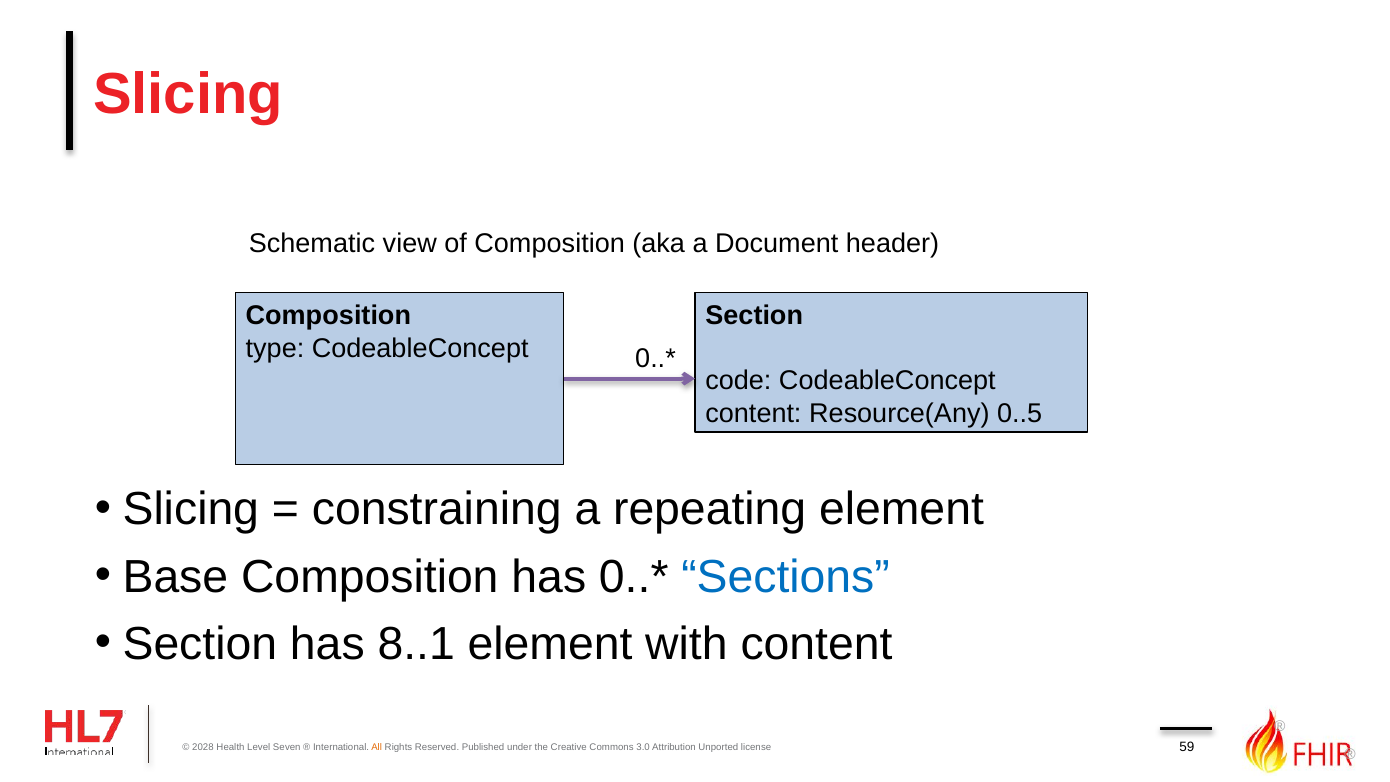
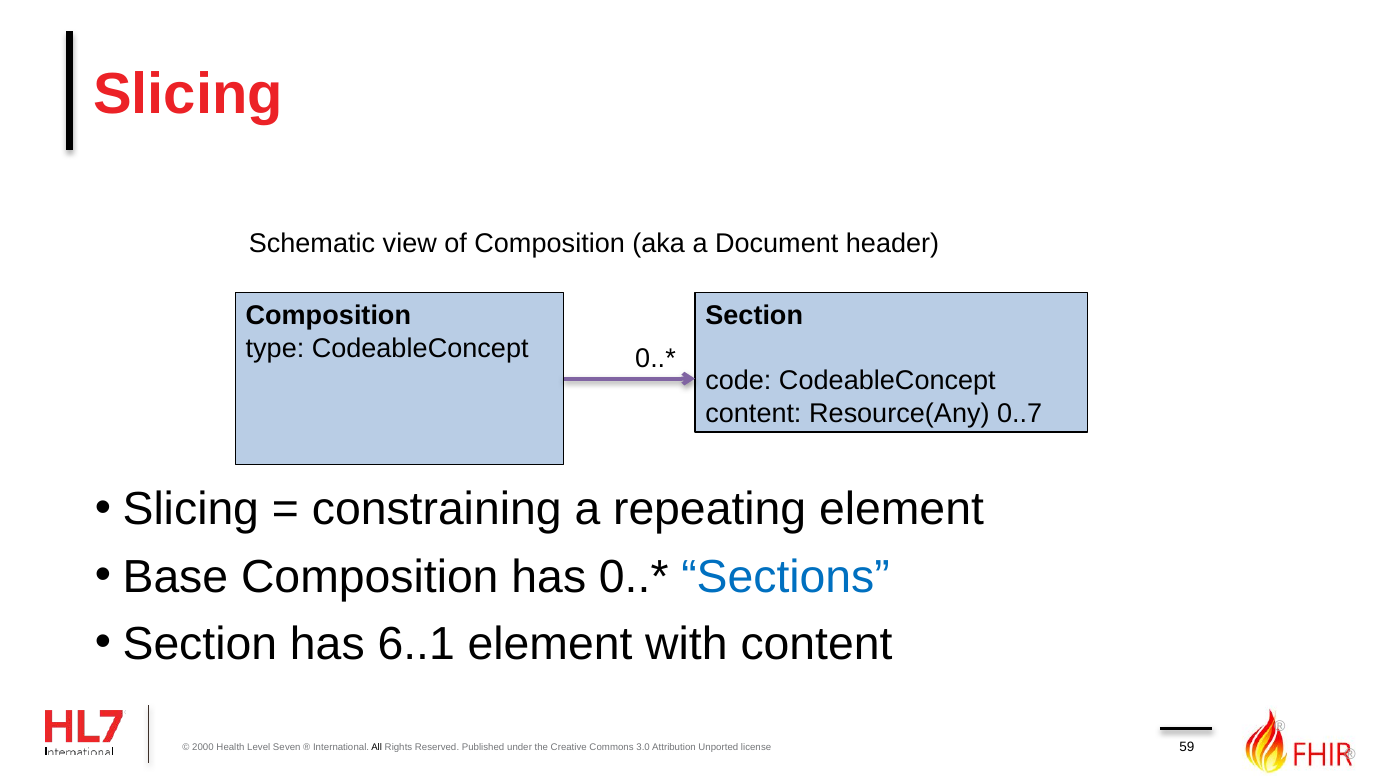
0..5: 0..5 -> 0..7
8..1: 8..1 -> 6..1
2028: 2028 -> 2000
All colour: orange -> black
